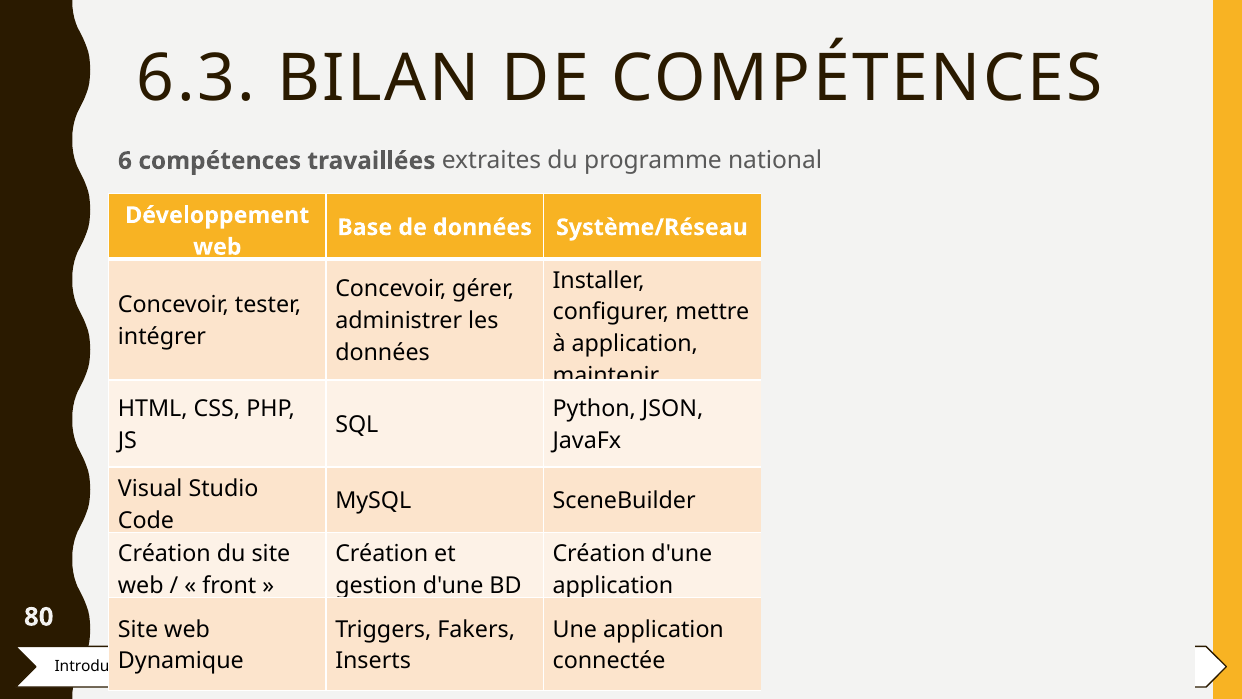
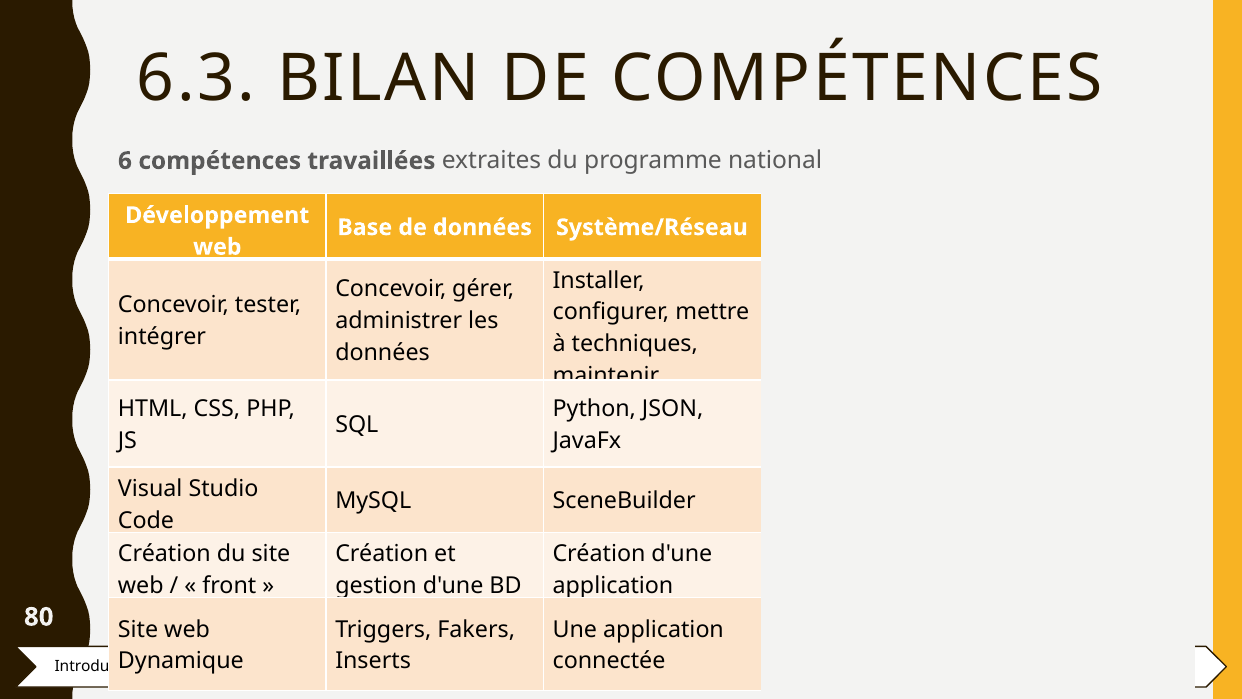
à application: application -> techniques
